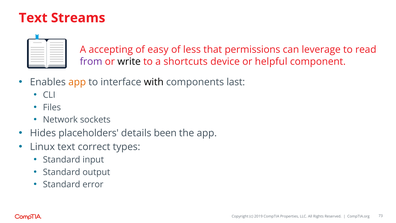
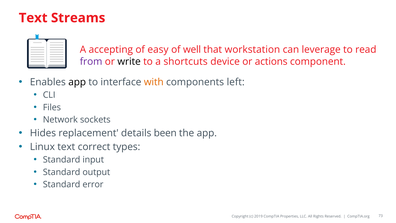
less: less -> well
permissions: permissions -> workstation
helpful: helpful -> actions
app at (77, 82) colour: orange -> black
with colour: black -> orange
last: last -> left
placeholders: placeholders -> replacement
